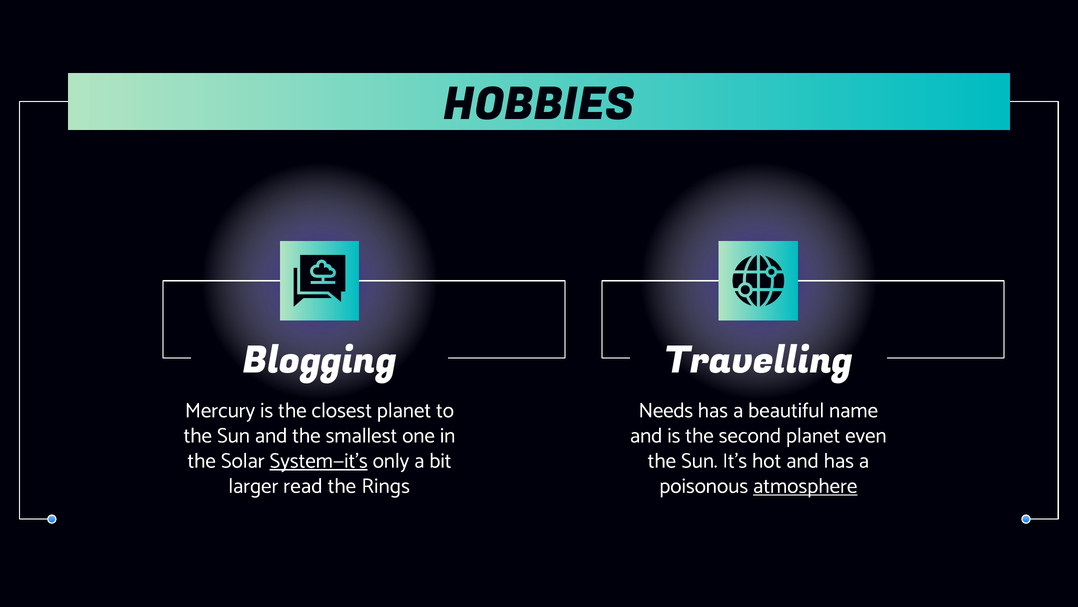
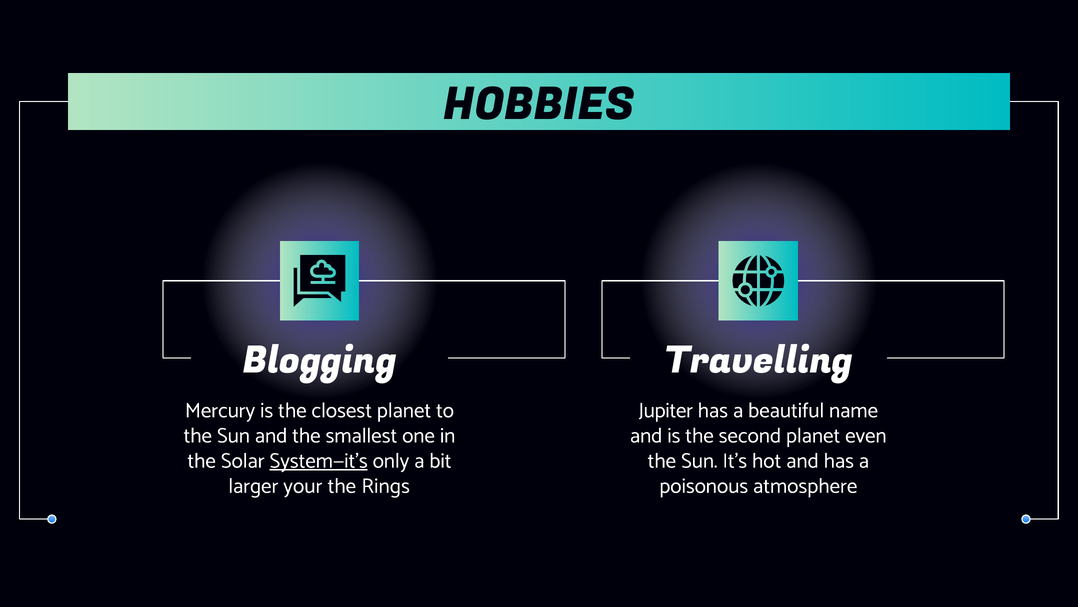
Needs: Needs -> Jupiter
read: read -> your
atmosphere underline: present -> none
